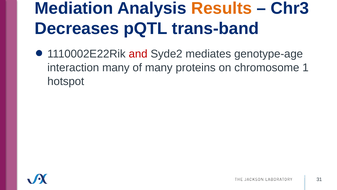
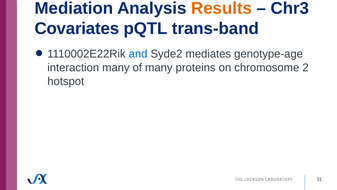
Decreases: Decreases -> Covariates
and colour: red -> blue
1: 1 -> 2
